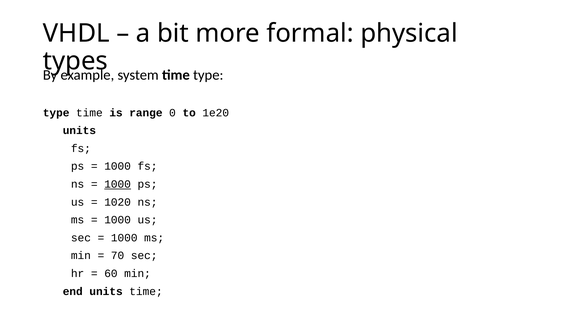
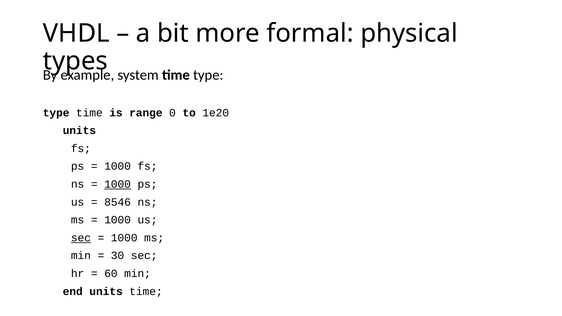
1020: 1020 -> 8546
sec at (81, 238) underline: none -> present
70: 70 -> 30
